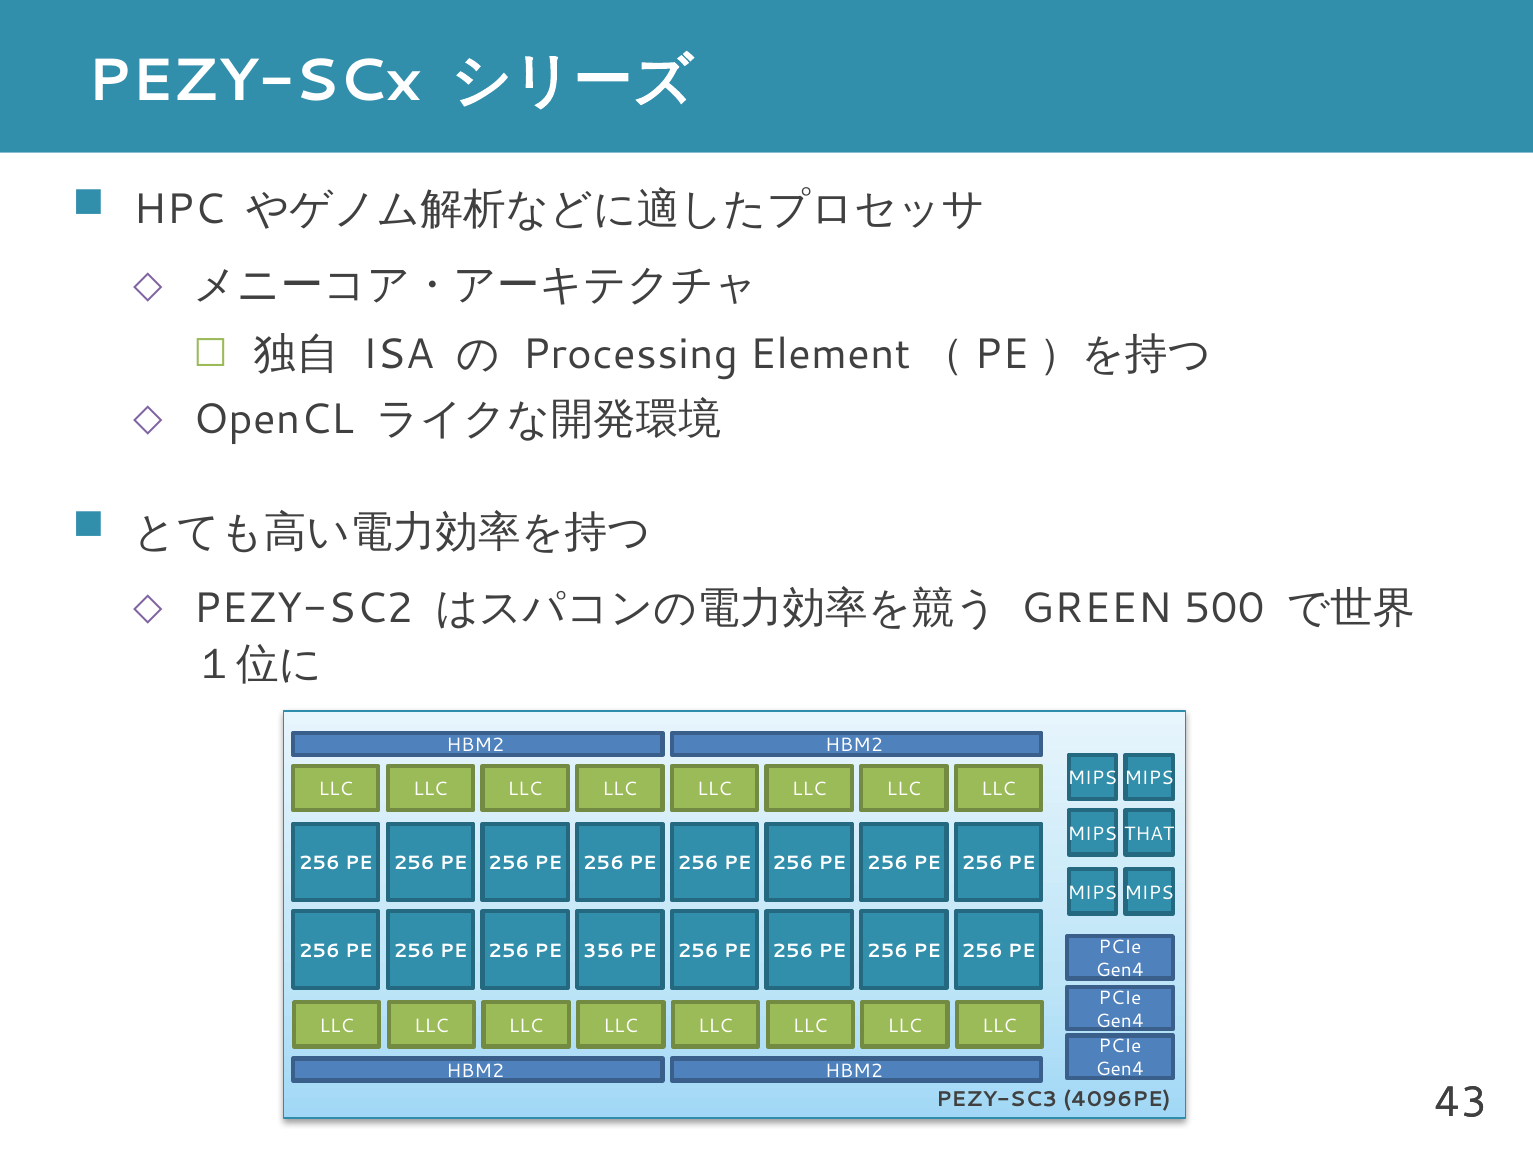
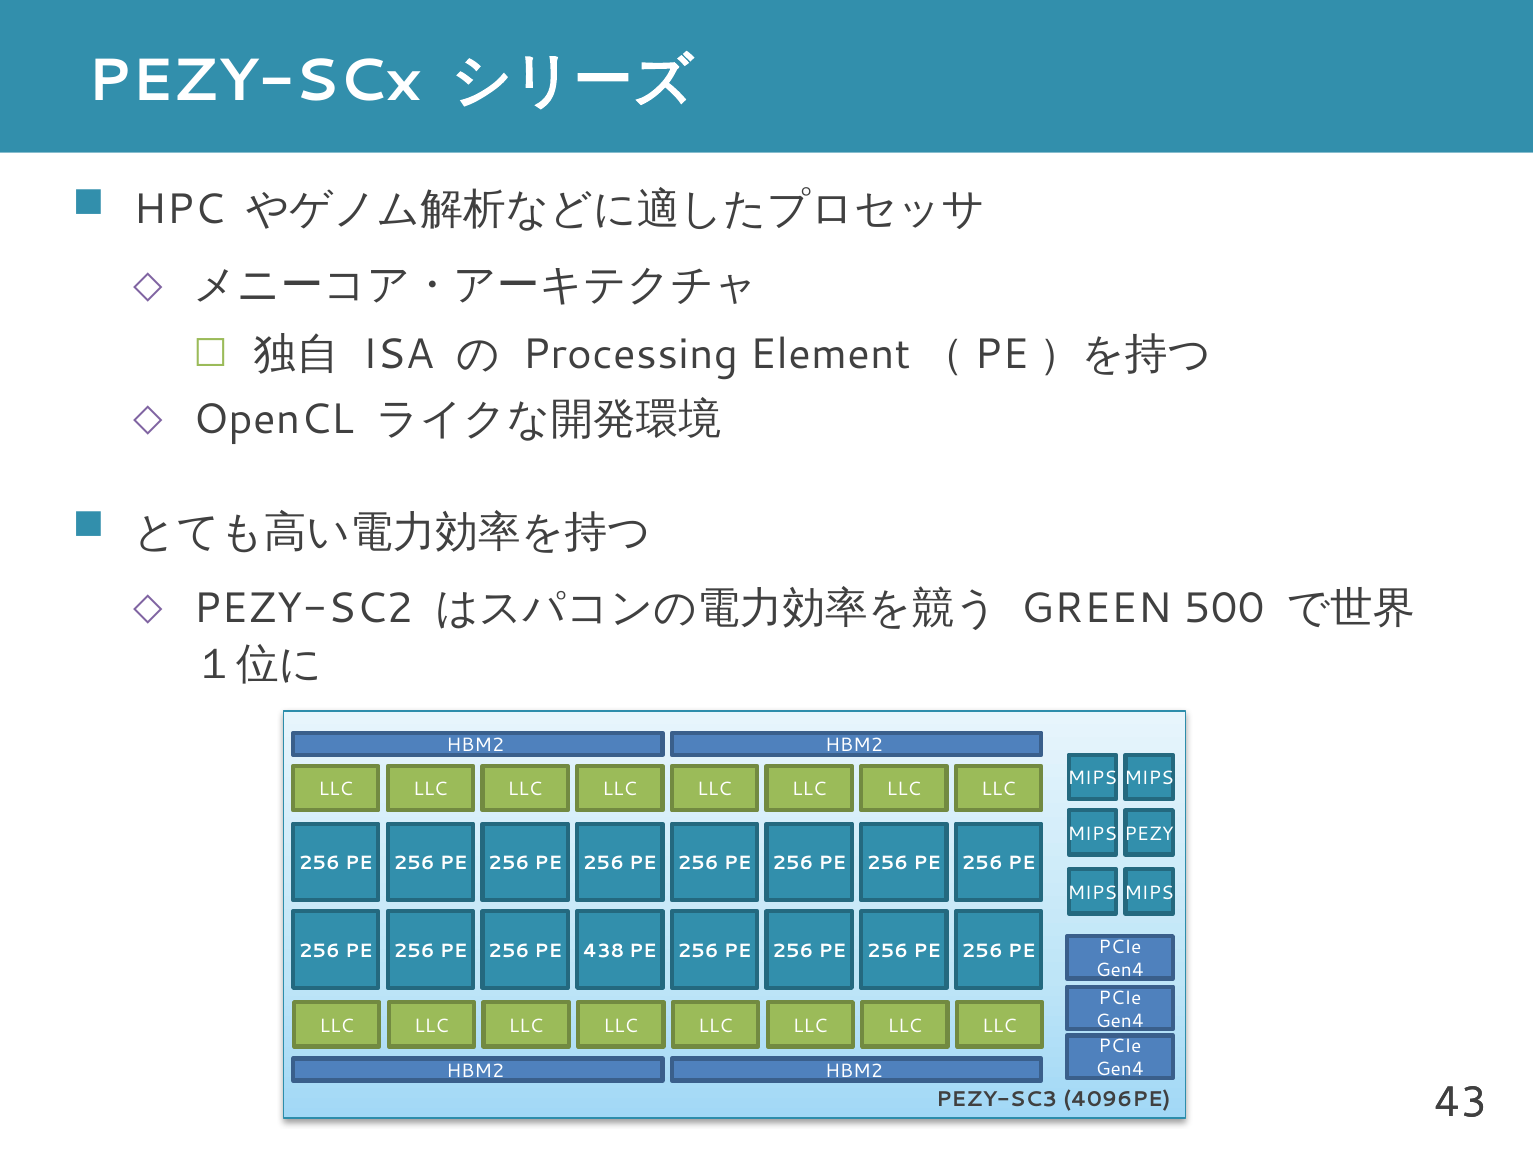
THAT: THAT -> PEZY
356: 356 -> 438
